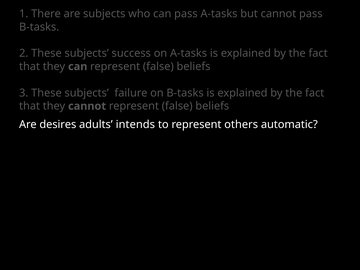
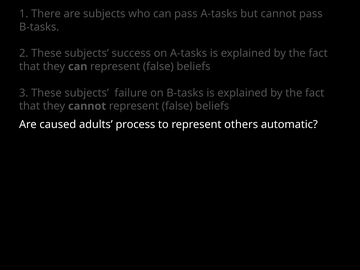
desires: desires -> caused
intends: intends -> process
